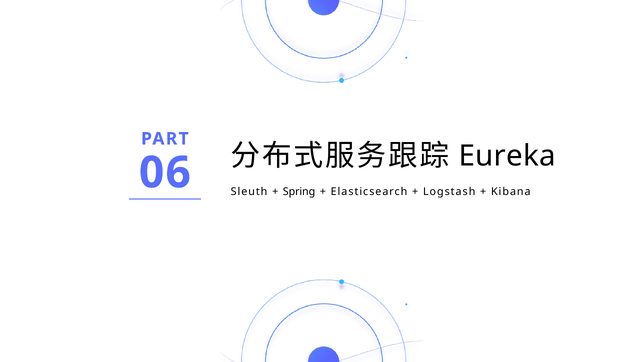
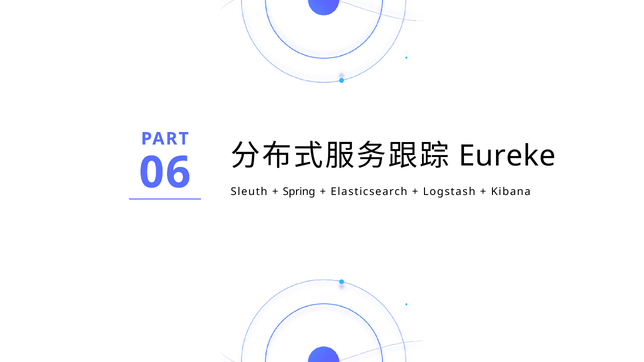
Eureka: Eureka -> Eureke
